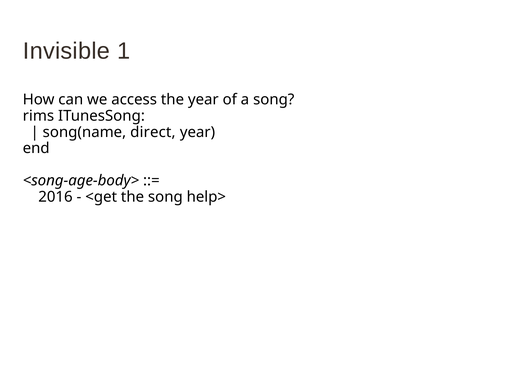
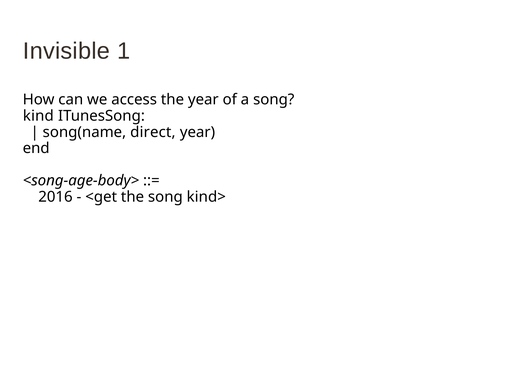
rims: rims -> kind
help>: help> -> kind>
